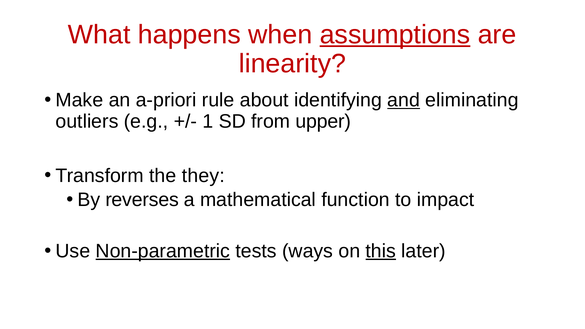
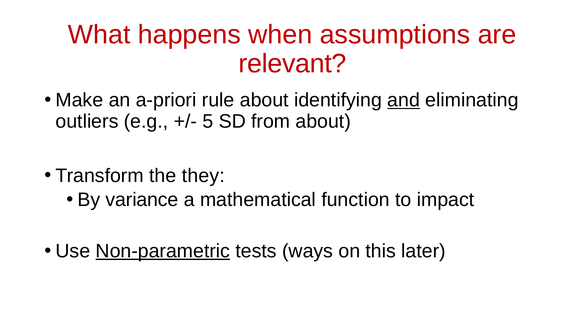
assumptions underline: present -> none
linearity: linearity -> relevant
1: 1 -> 5
from upper: upper -> about
reverses: reverses -> variance
this underline: present -> none
